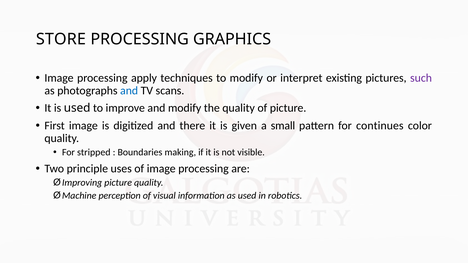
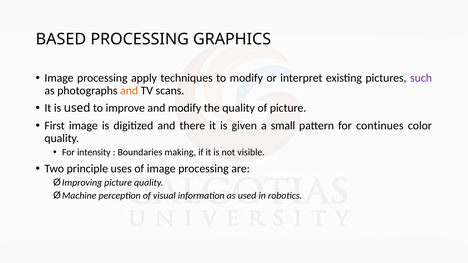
STORE: STORE -> BASED
and at (129, 91) colour: blue -> orange
stripped: stripped -> intensity
